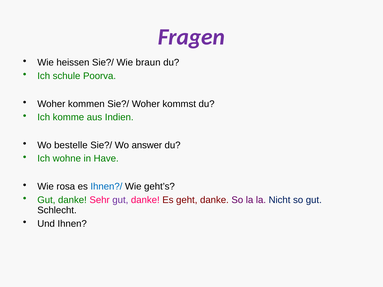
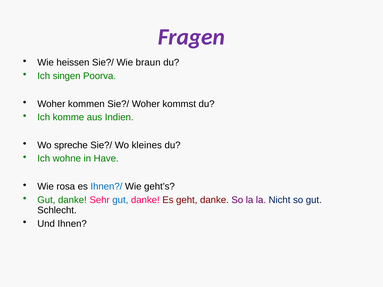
schule: schule -> singen
bestelle: bestelle -> spreche
answer: answer -> kleines
gut at (120, 200) colour: purple -> blue
